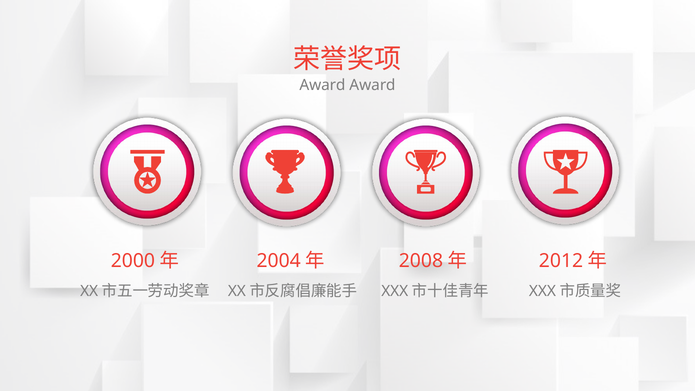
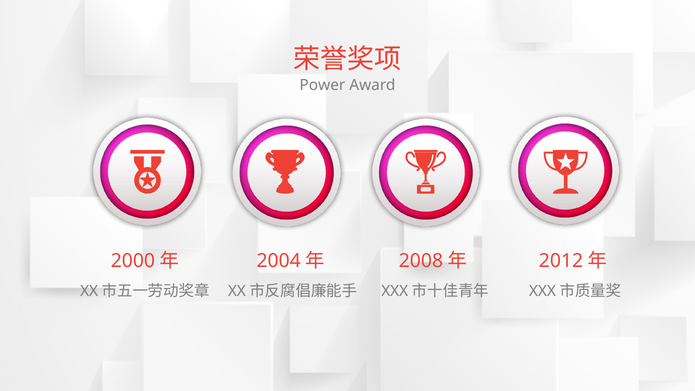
Award at (322, 85): Award -> Power
